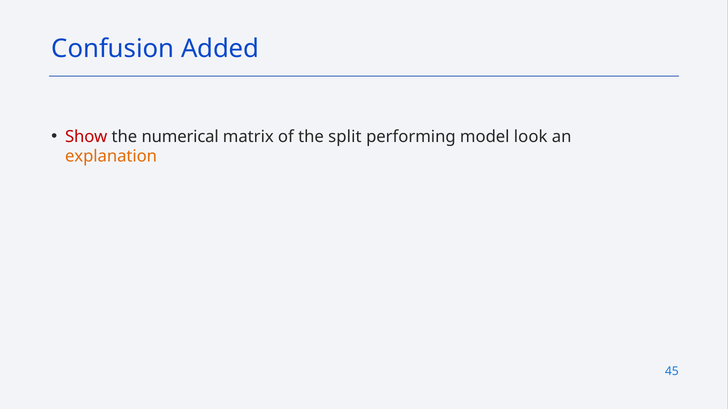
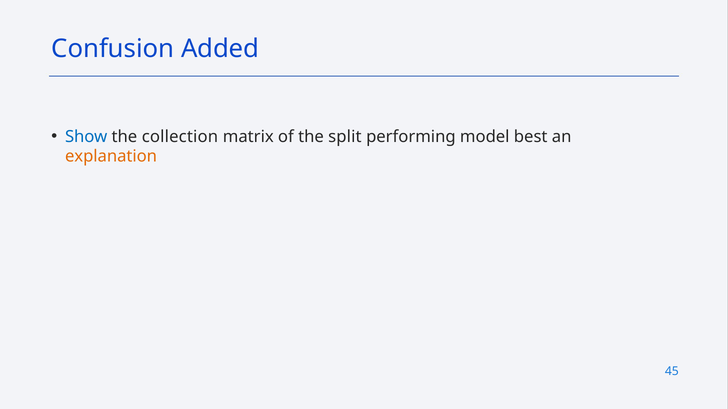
Show colour: red -> blue
numerical: numerical -> collection
look: look -> best
